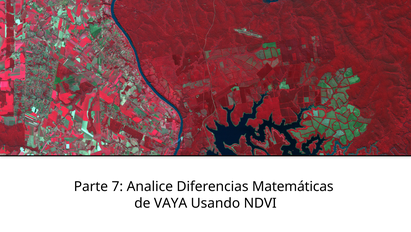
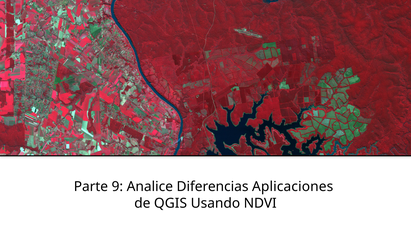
7: 7 -> 9
Matemáticas: Matemáticas -> Aplicaciones
VAYA: VAYA -> QGIS
